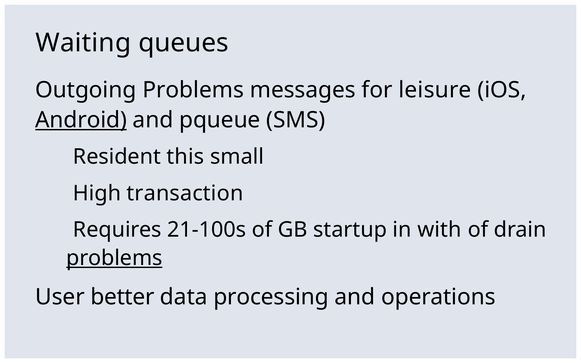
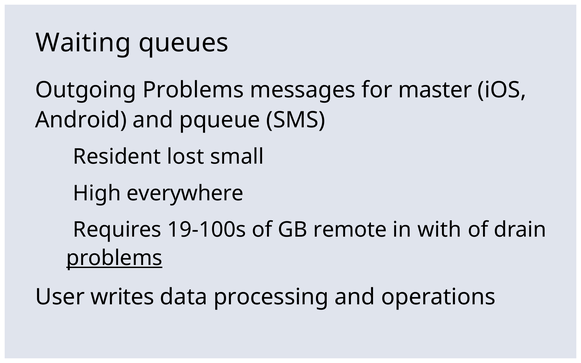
leisure: leisure -> master
Android underline: present -> none
this: this -> lost
transaction: transaction -> everywhere
21-100s: 21-100s -> 19-100s
startup: startup -> remote
better: better -> writes
